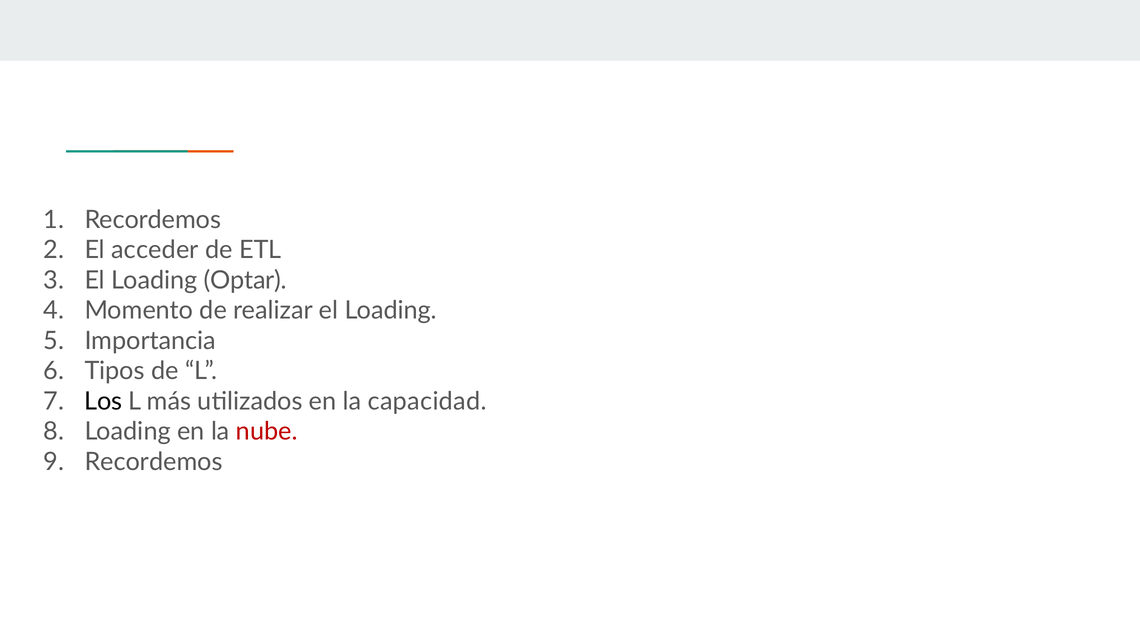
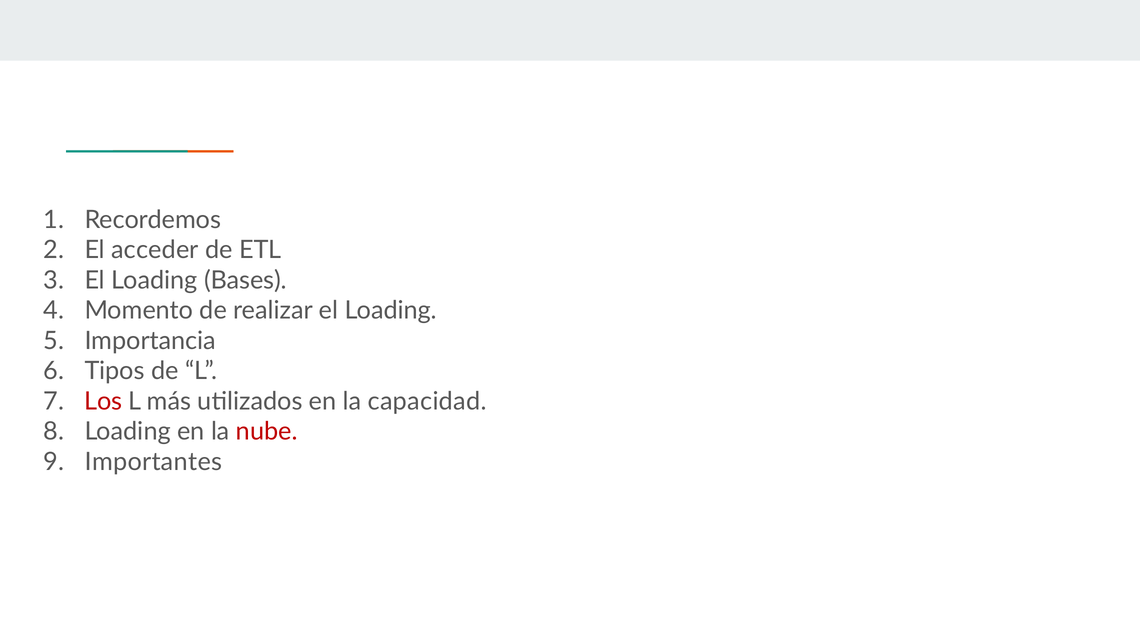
Optar: Optar -> Bases
Los colour: black -> red
Recordemos at (154, 462): Recordemos -> Importantes
